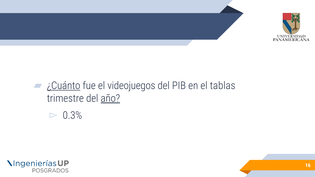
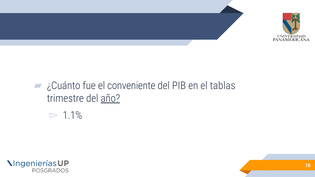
¿Cuánto underline: present -> none
videojuegos: videojuegos -> conveniente
0.3%: 0.3% -> 1.1%
